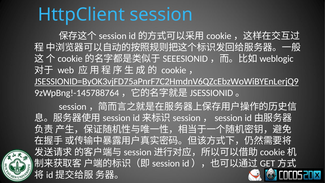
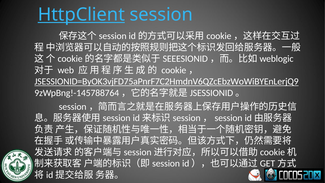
HttpClient underline: none -> present
